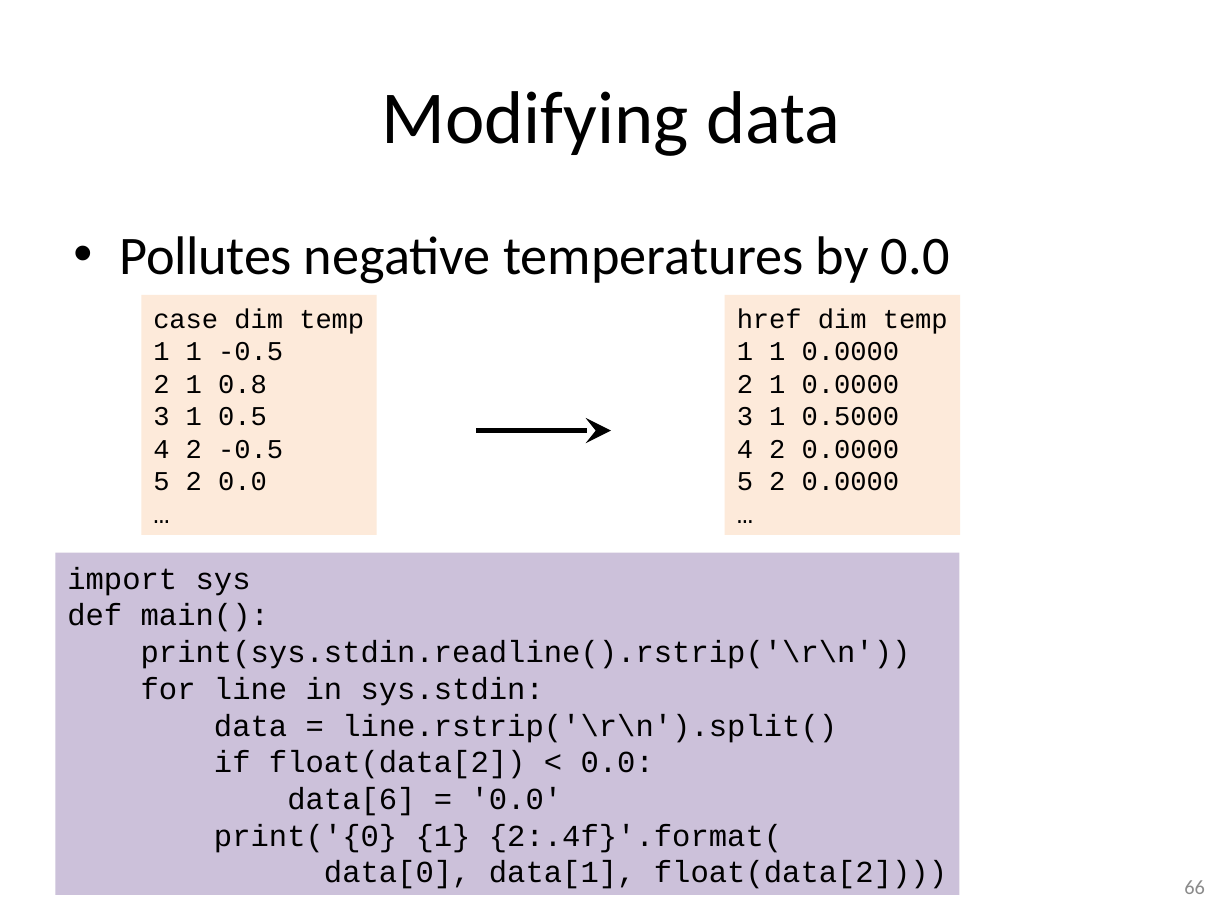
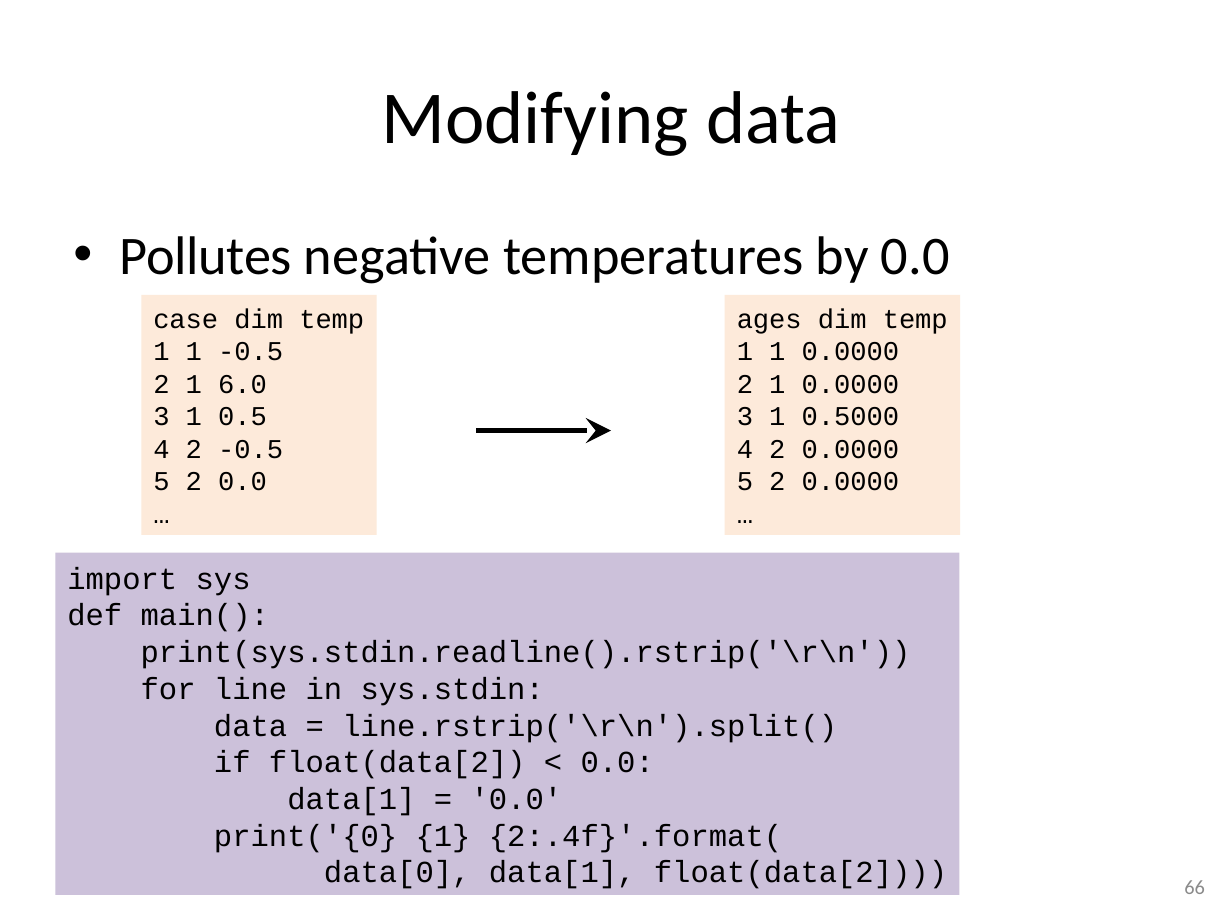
href: href -> ages
0.8: 0.8 -> 6.0
data[6 at (351, 799): data[6 -> data[1
